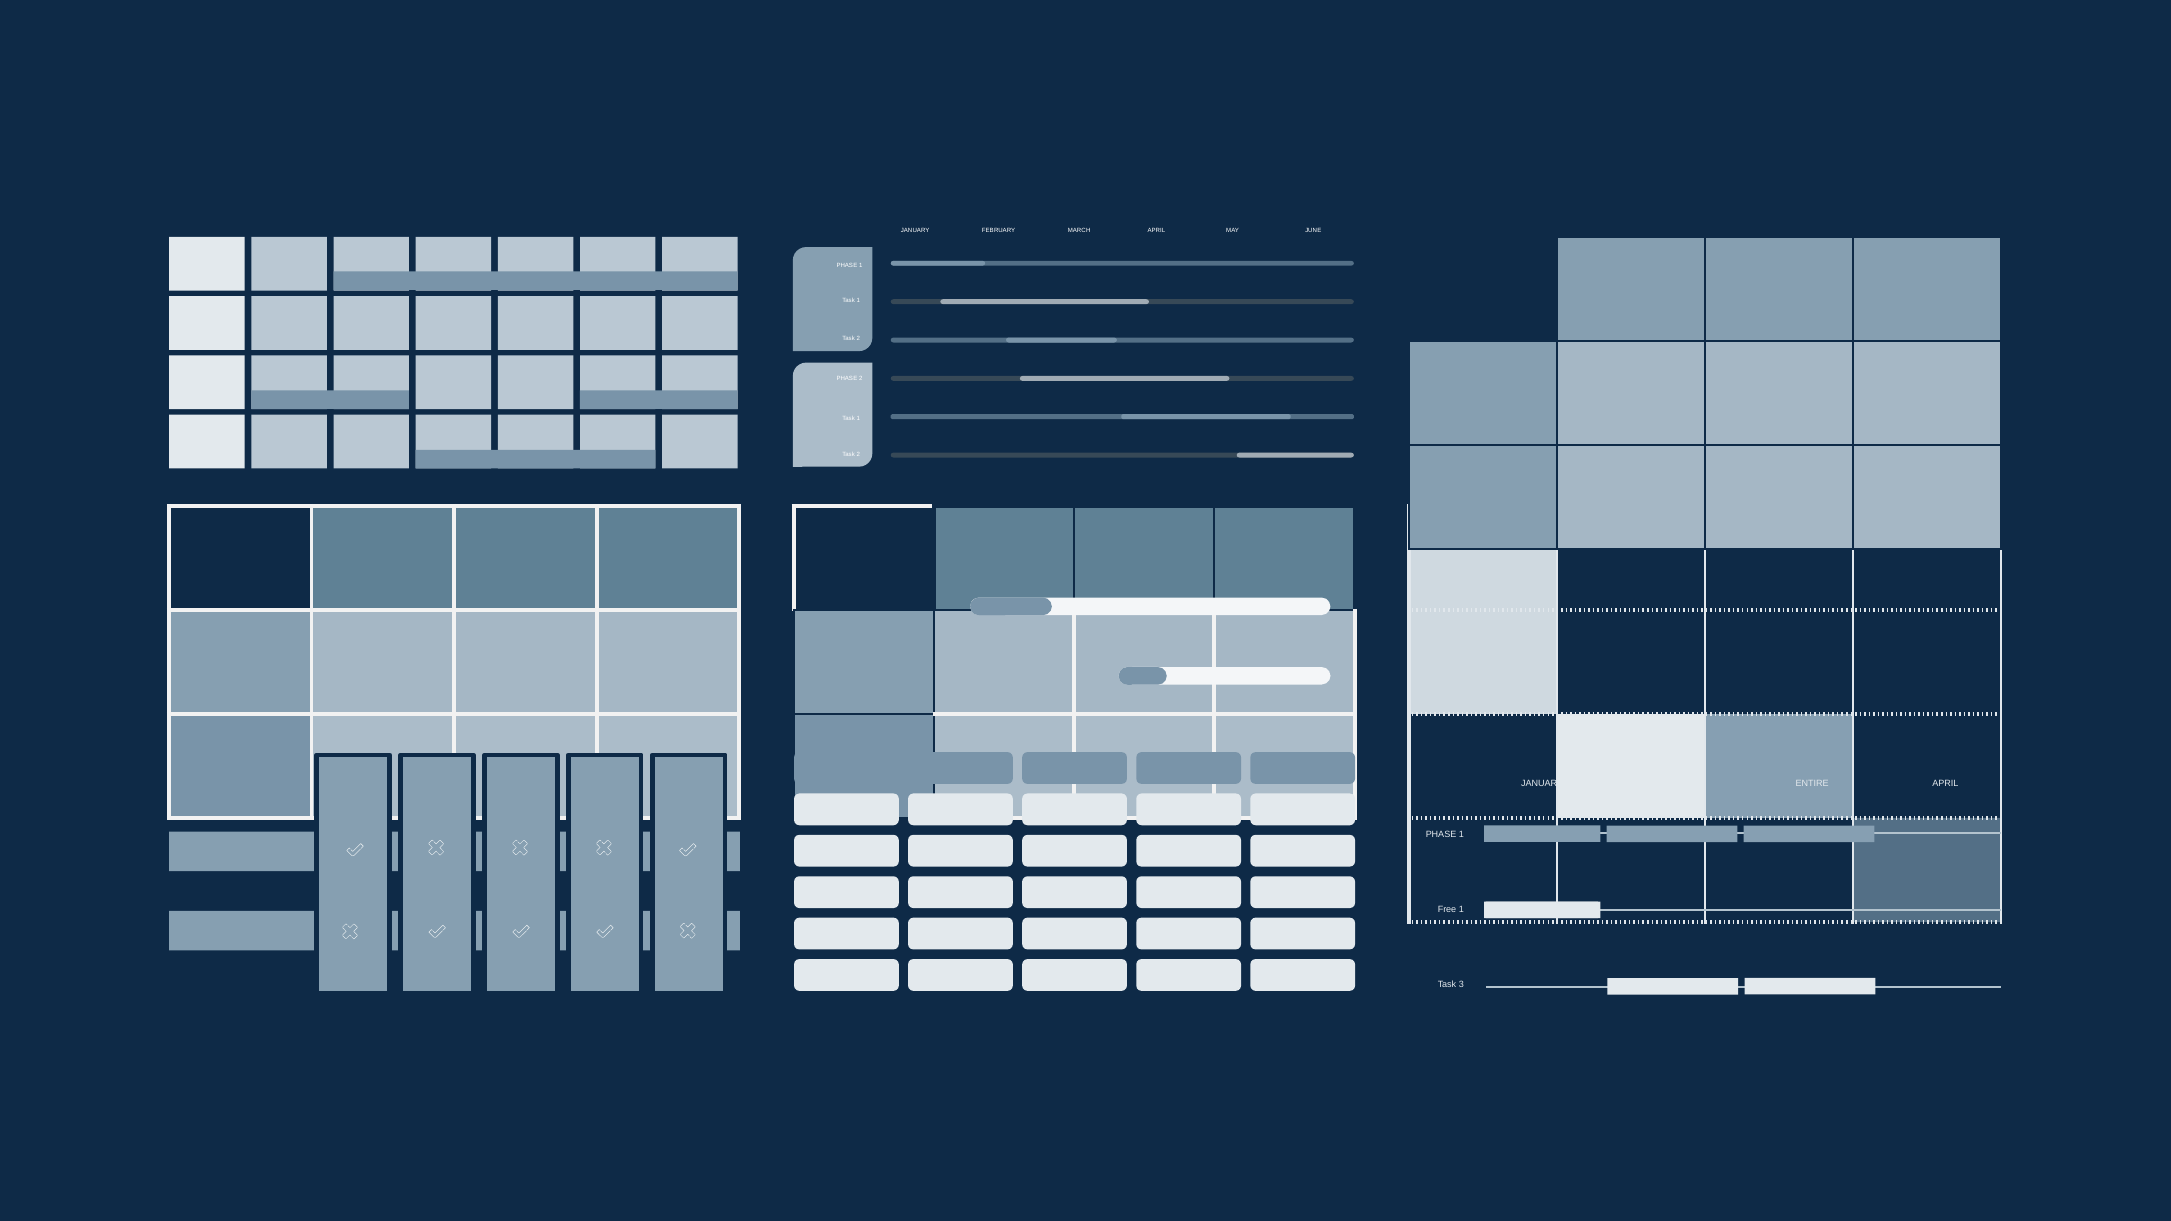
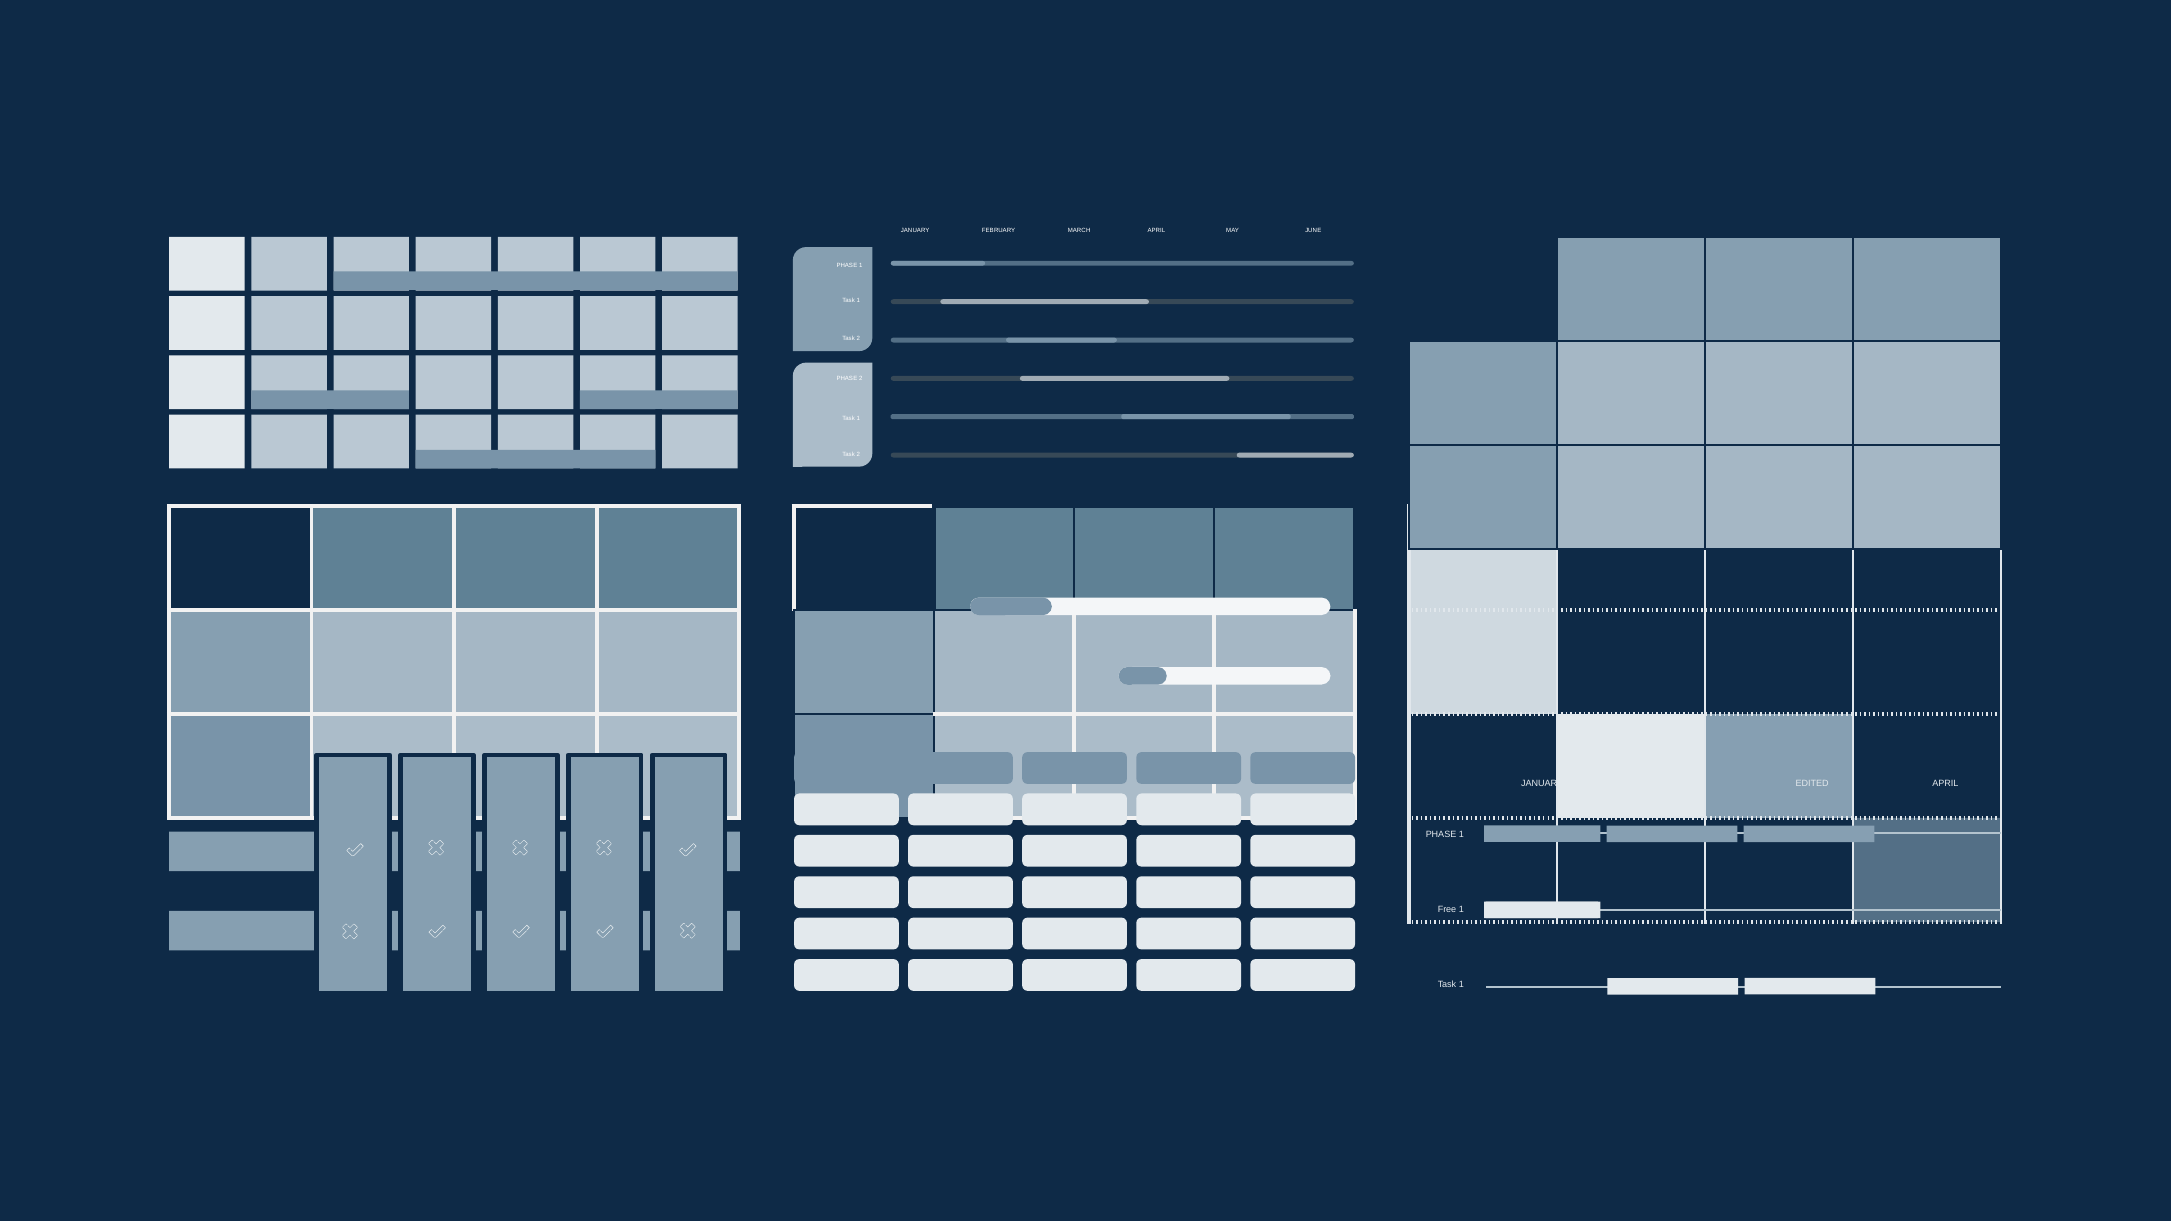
ENTIRE: ENTIRE -> EDITED
3 at (1461, 984): 3 -> 1
